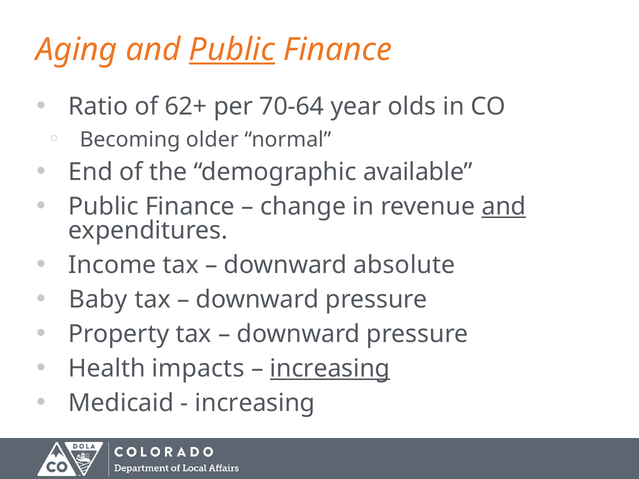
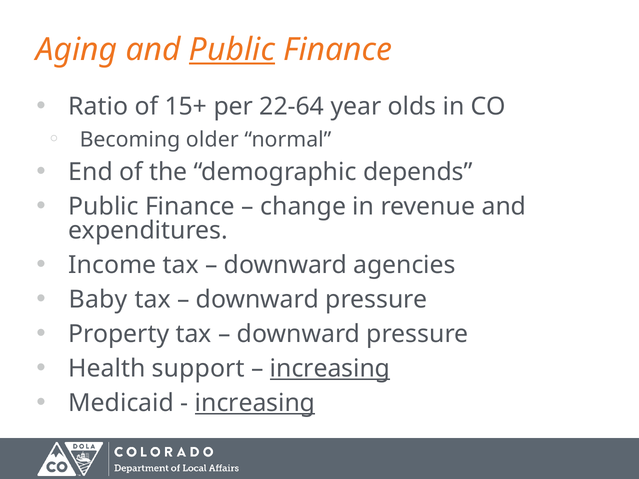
62+: 62+ -> 15+
70-64: 70-64 -> 22-64
available: available -> depends
and at (504, 207) underline: present -> none
absolute: absolute -> agencies
impacts: impacts -> support
increasing at (255, 403) underline: none -> present
